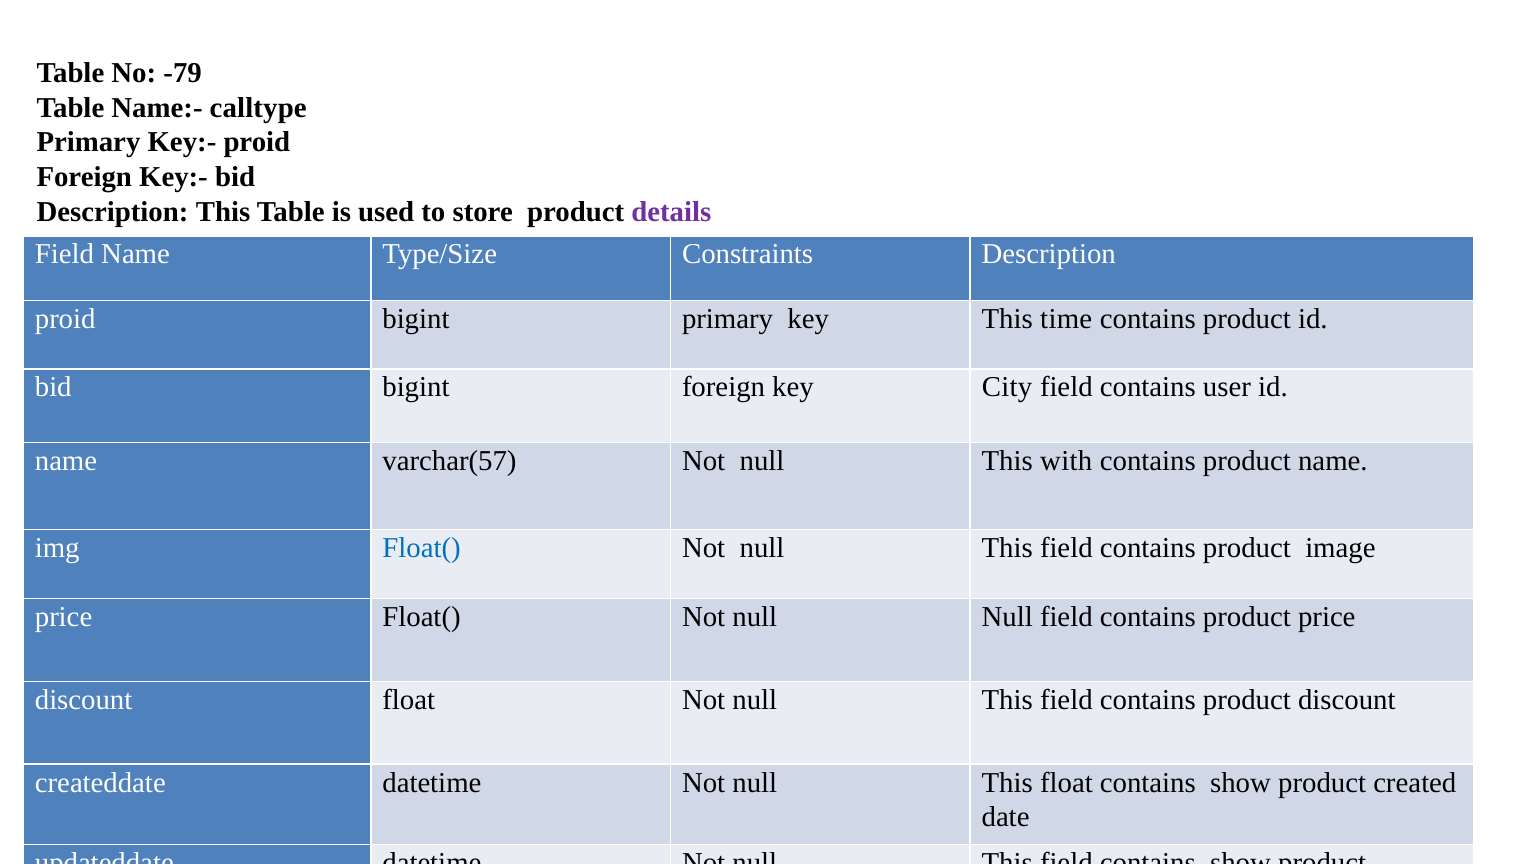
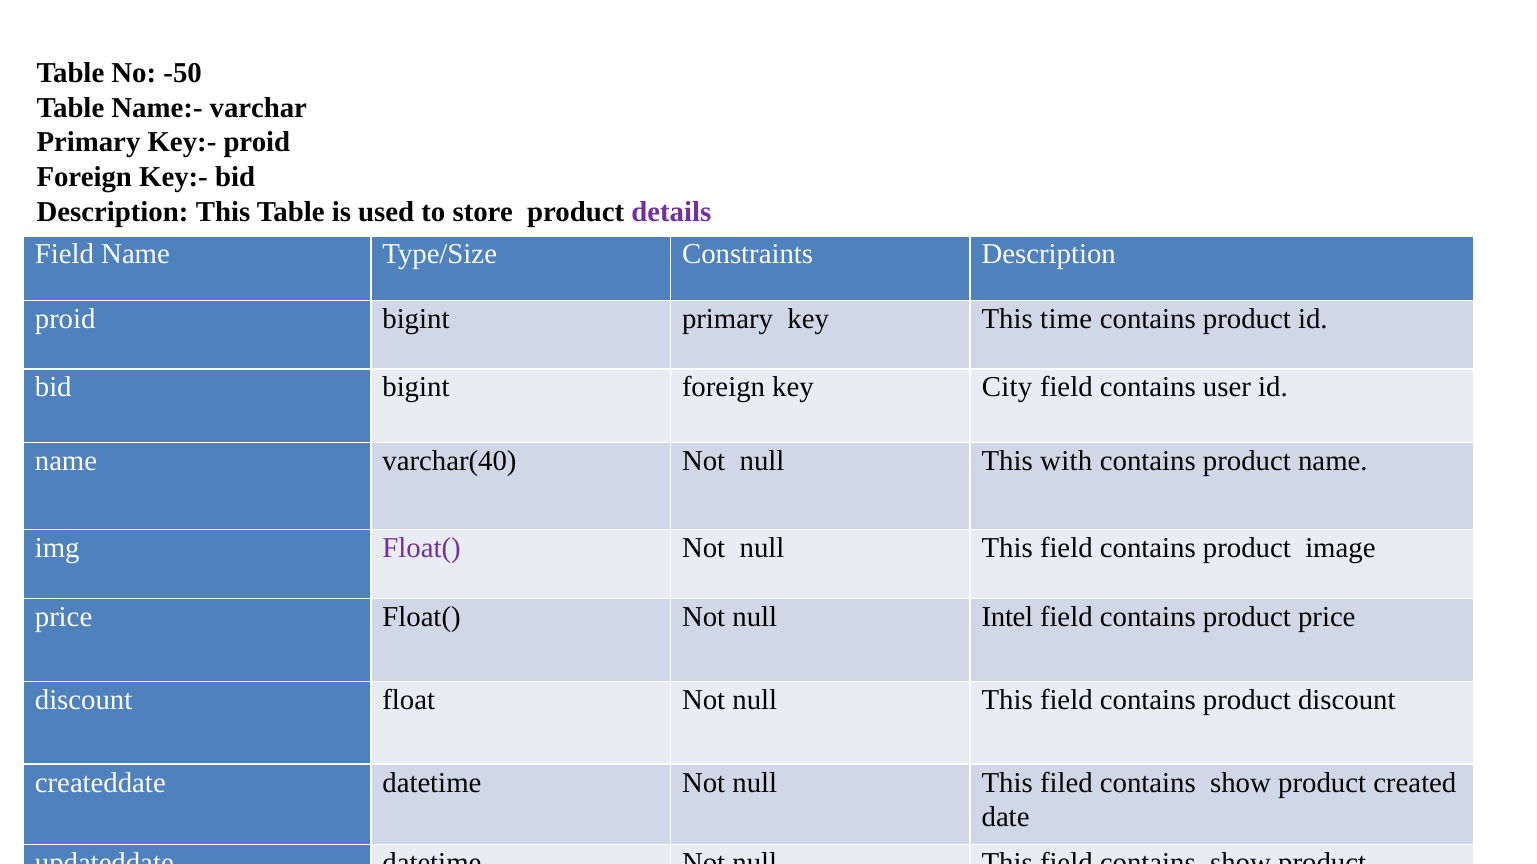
-79: -79 -> -50
calltype: calltype -> varchar
varchar(57: varchar(57 -> varchar(40
Float( at (422, 548) colour: blue -> purple
null Null: Null -> Intel
This float: float -> filed
